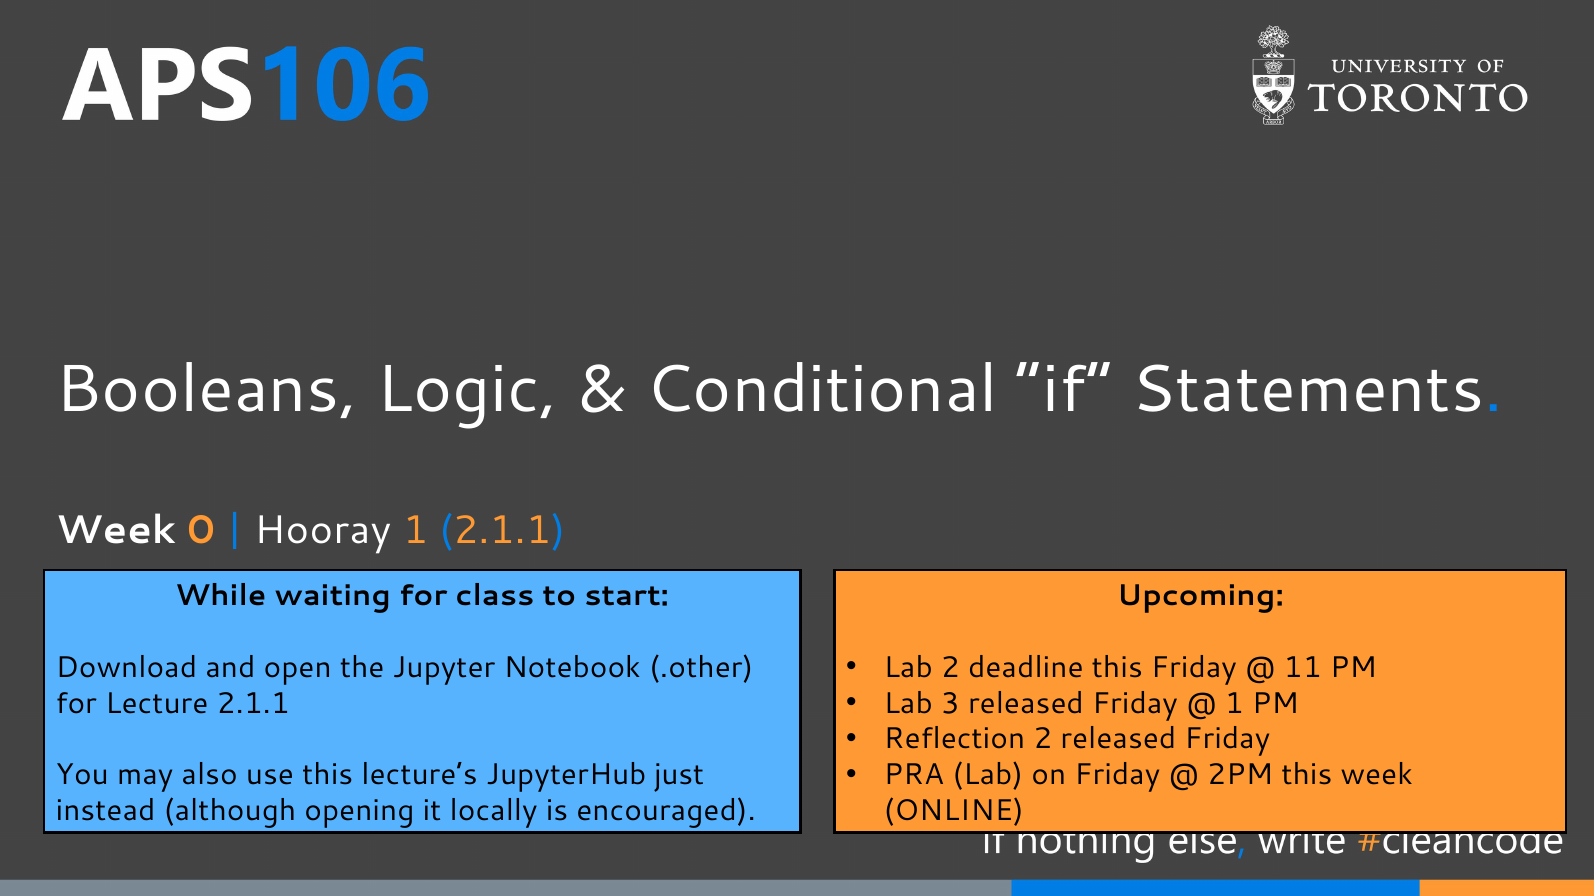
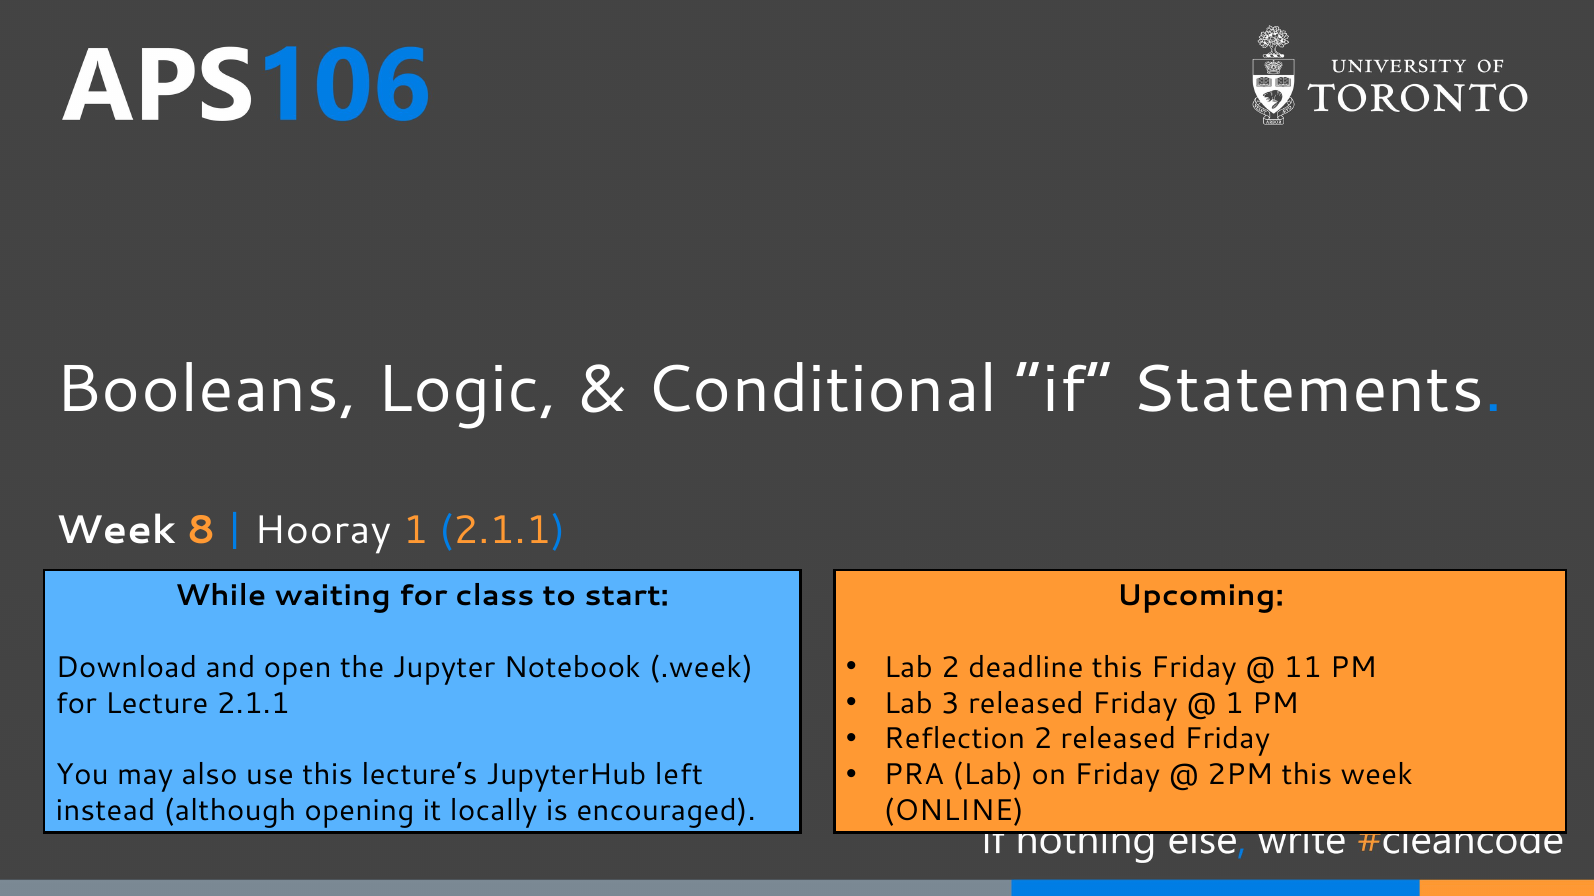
0: 0 -> 8
.other: .other -> .week
just: just -> left
